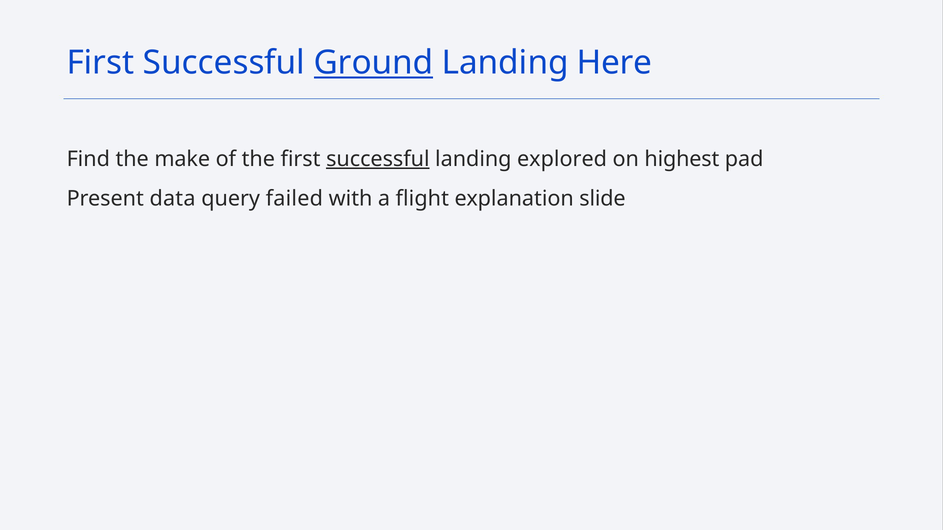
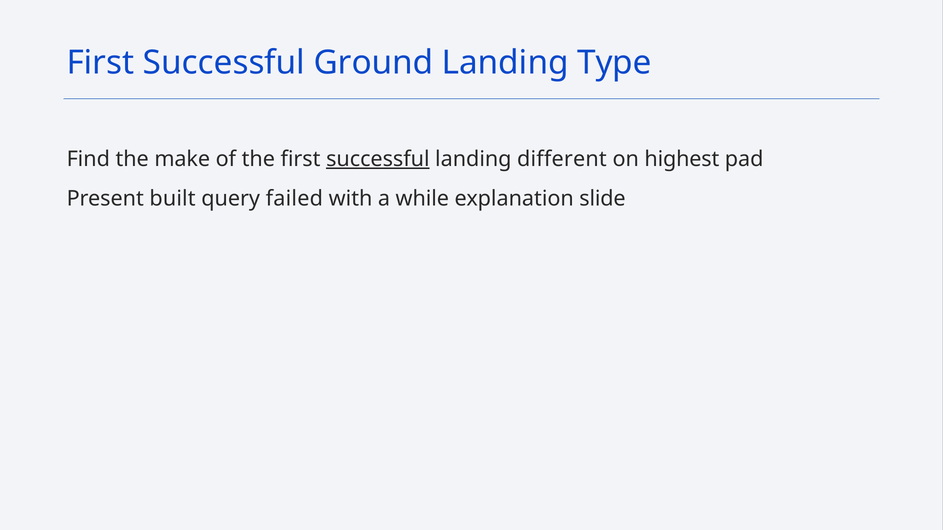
Ground underline: present -> none
Here: Here -> Type
explored: explored -> different
data: data -> built
flight: flight -> while
